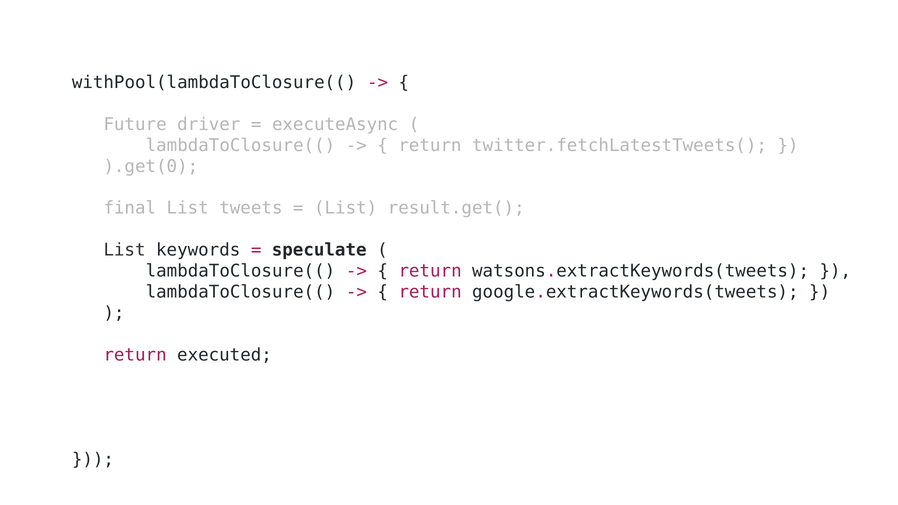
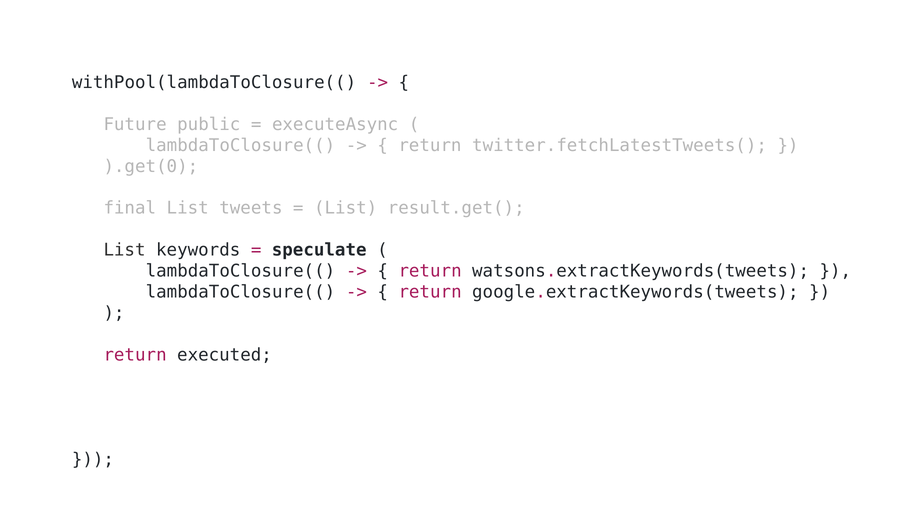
driver: driver -> public
